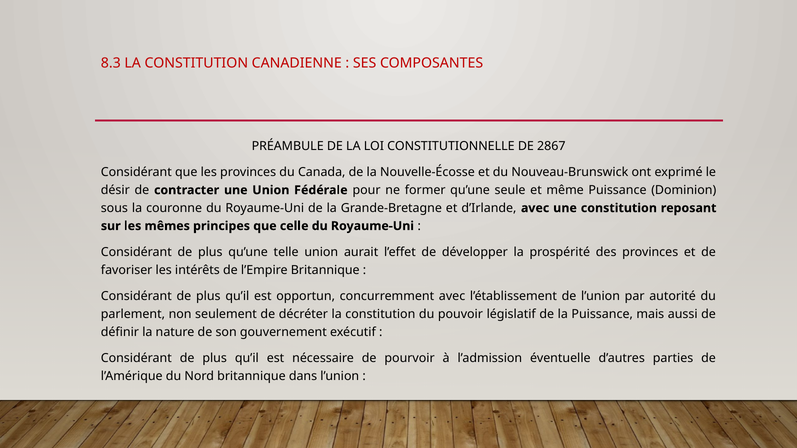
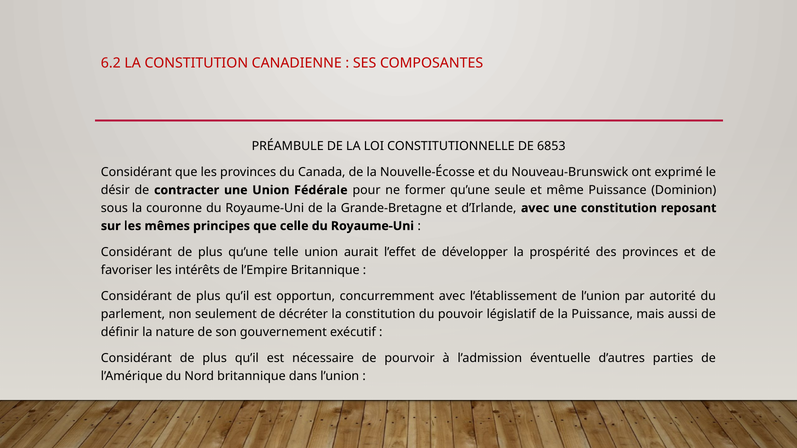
8.3: 8.3 -> 6.2
2867: 2867 -> 6853
